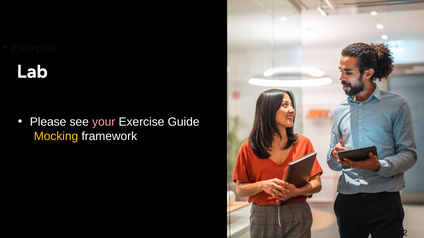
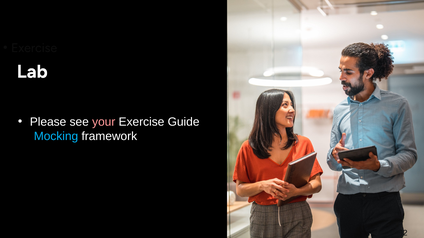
Mocking colour: yellow -> light blue
